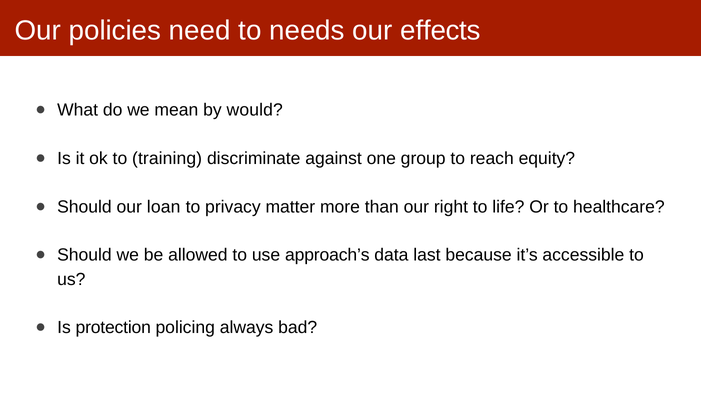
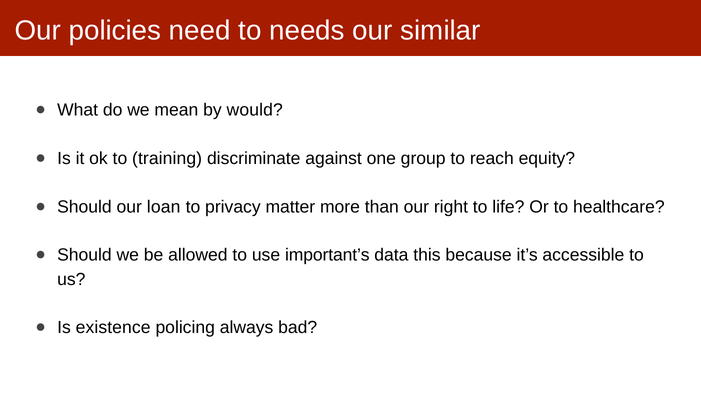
effects: effects -> similar
approach’s: approach’s -> important’s
last: last -> this
protection: protection -> existence
